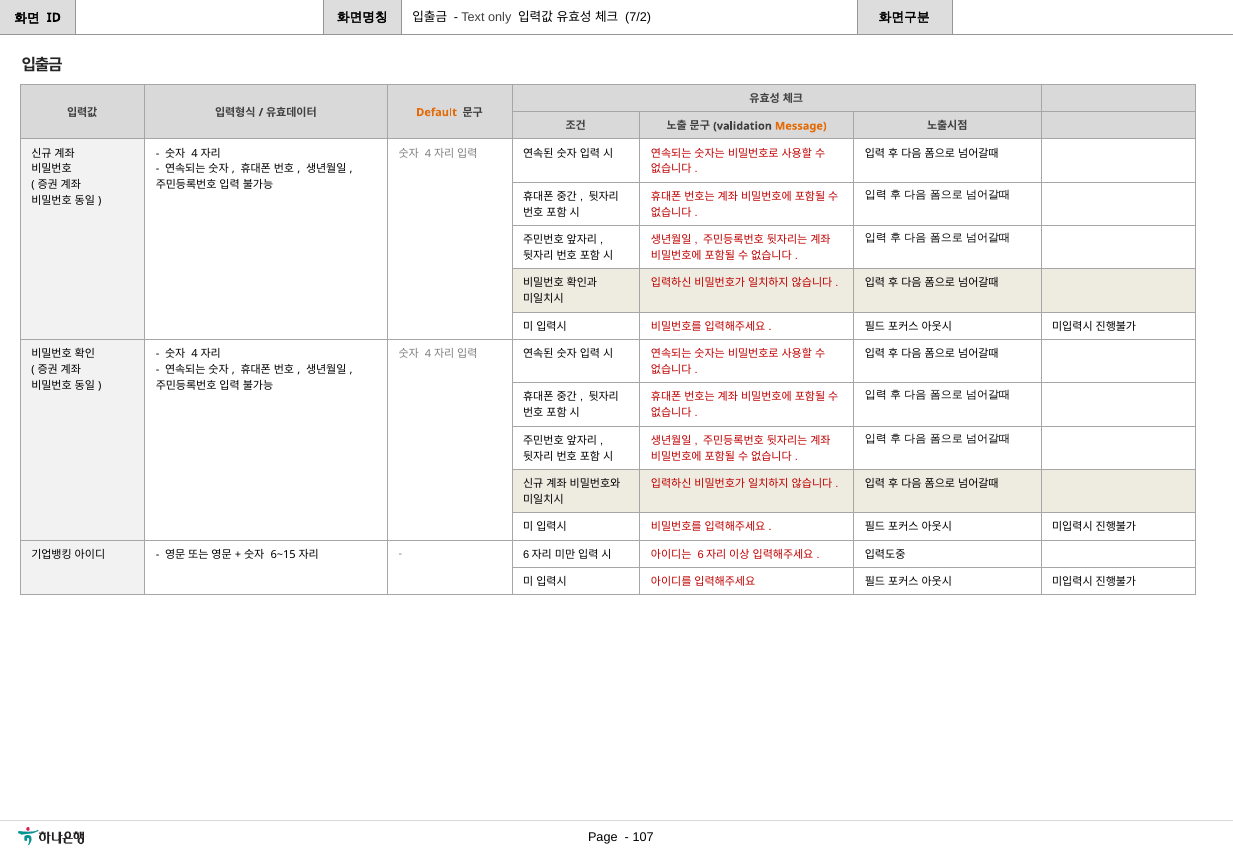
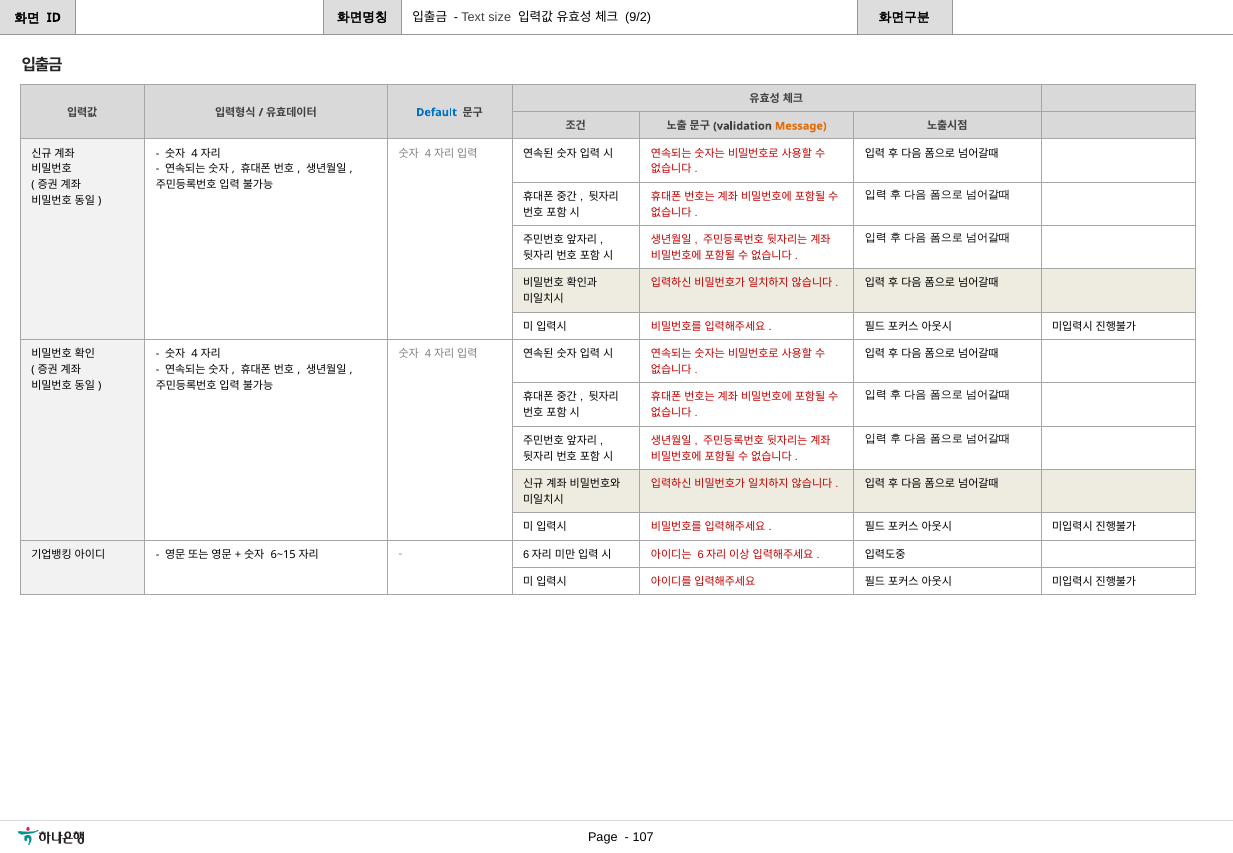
only: only -> size
7/2: 7/2 -> 9/2
Default colour: orange -> blue
